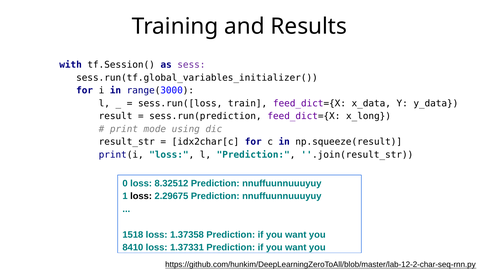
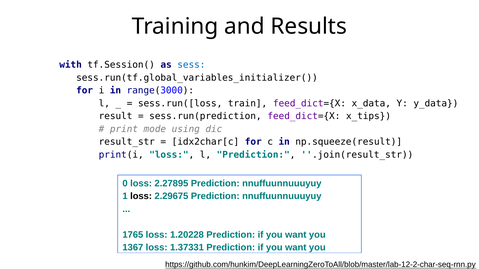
sess colour: purple -> blue
x_long: x_long -> x_tips
8.32512: 8.32512 -> 2.27895
1518: 1518 -> 1765
1.37358: 1.37358 -> 1.20228
8410: 8410 -> 1367
